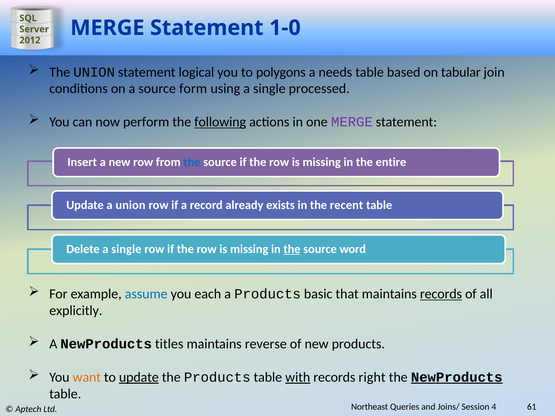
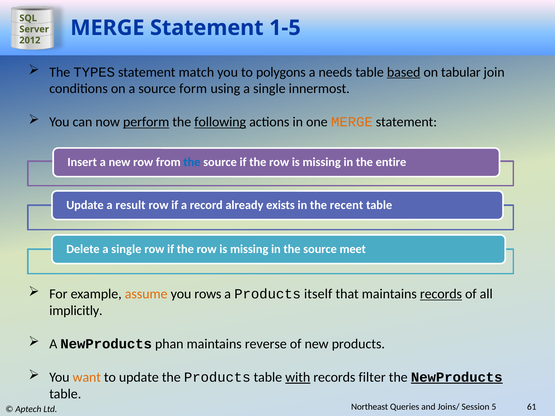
1-0: 1-0 -> 1-5
The UNION: UNION -> TYPES
logical: logical -> match
based underline: none -> present
processed: processed -> innermost
perform underline: none -> present
MERGE at (352, 122) colour: purple -> orange
a union: union -> result
the at (292, 249) underline: present -> none
word: word -> meet
assume colour: blue -> orange
each: each -> rows
basic: basic -> itself
explicitly: explicitly -> implicitly
titles: titles -> phan
update at (139, 377) underline: present -> none
right: right -> filter
4: 4 -> 5
